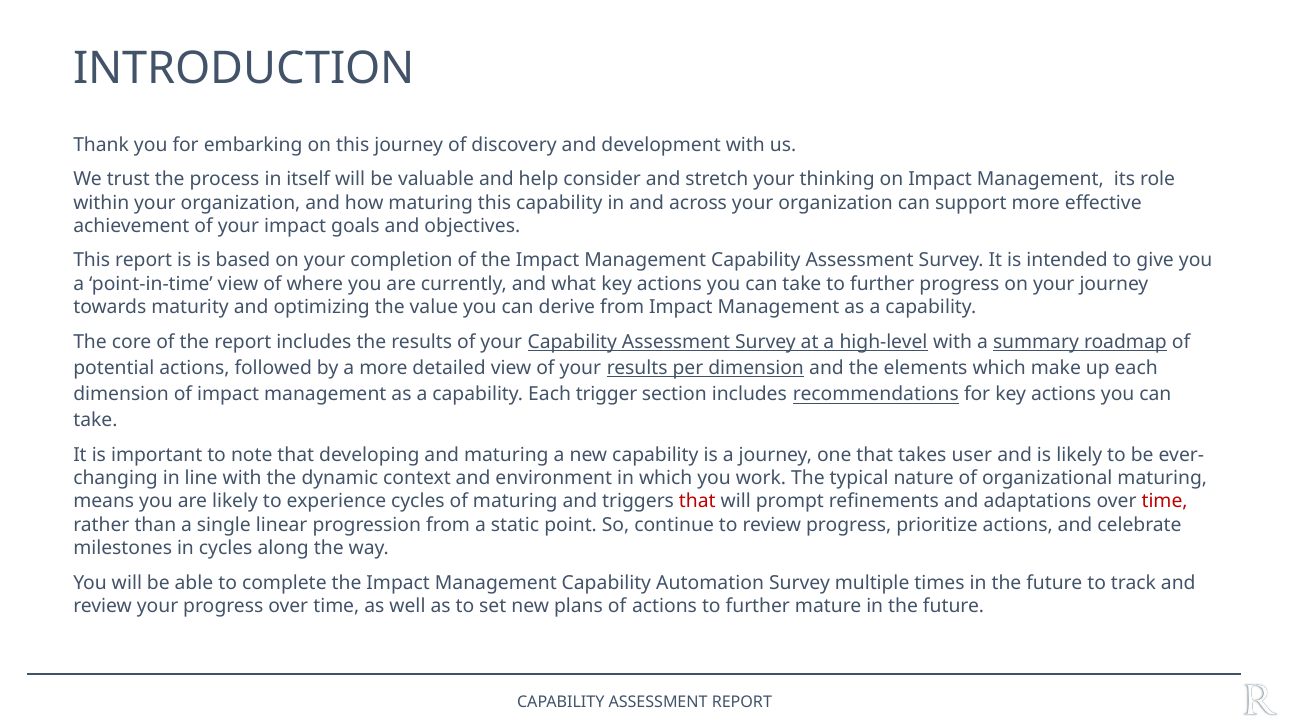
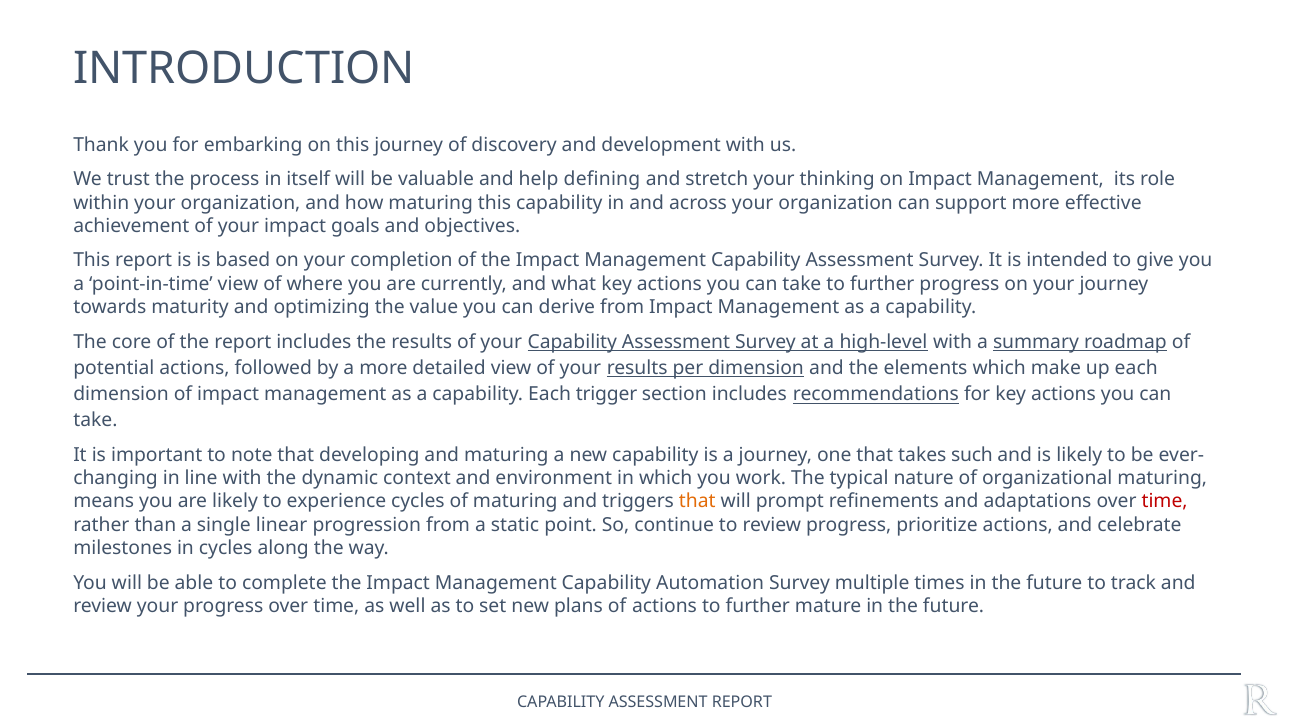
consider: consider -> defining
user: user -> such
that at (697, 502) colour: red -> orange
